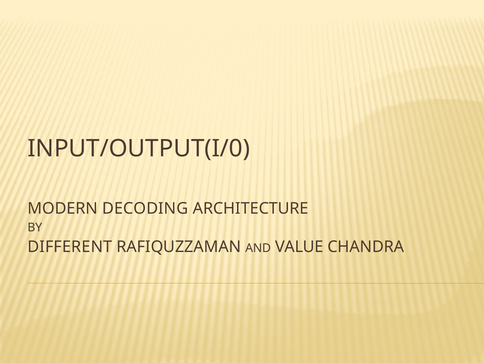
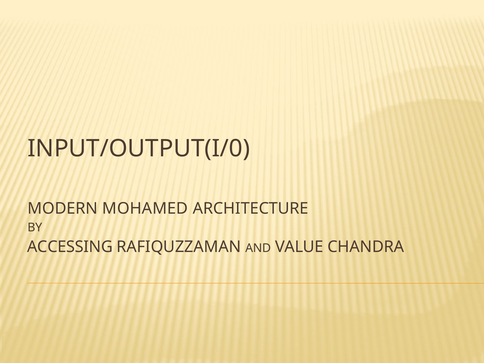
DECODING: DECODING -> MOHAMED
DIFFERENT: DIFFERENT -> ACCESSING
